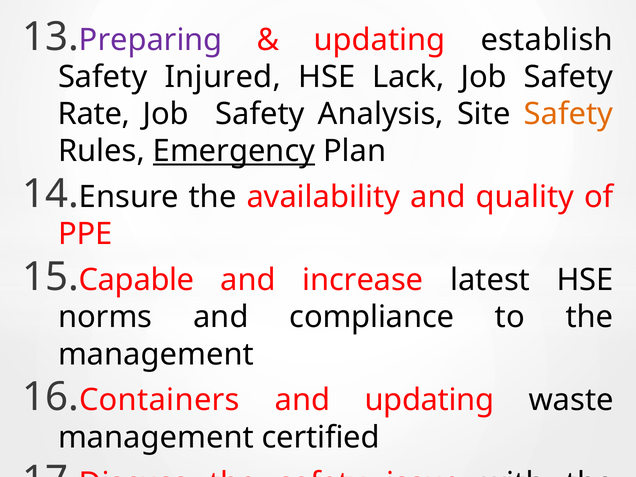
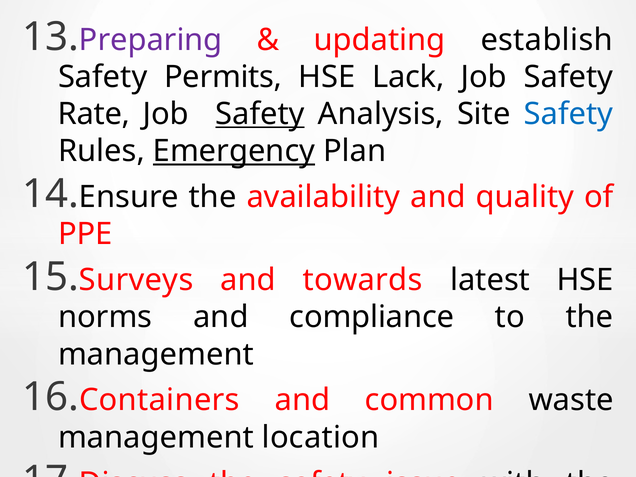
Injured: Injured -> Permits
Safety at (260, 114) underline: none -> present
Safety at (568, 114) colour: orange -> blue
Capable: Capable -> Surveys
increase: increase -> towards
and updating: updating -> common
certified: certified -> location
